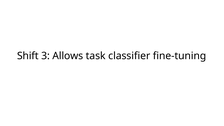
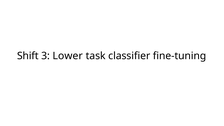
Allows: Allows -> Lower
